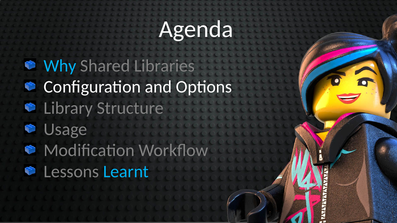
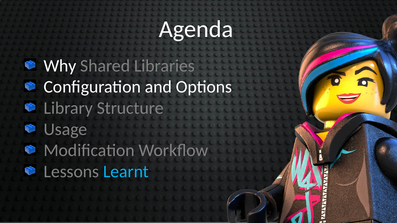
Why colour: light blue -> white
